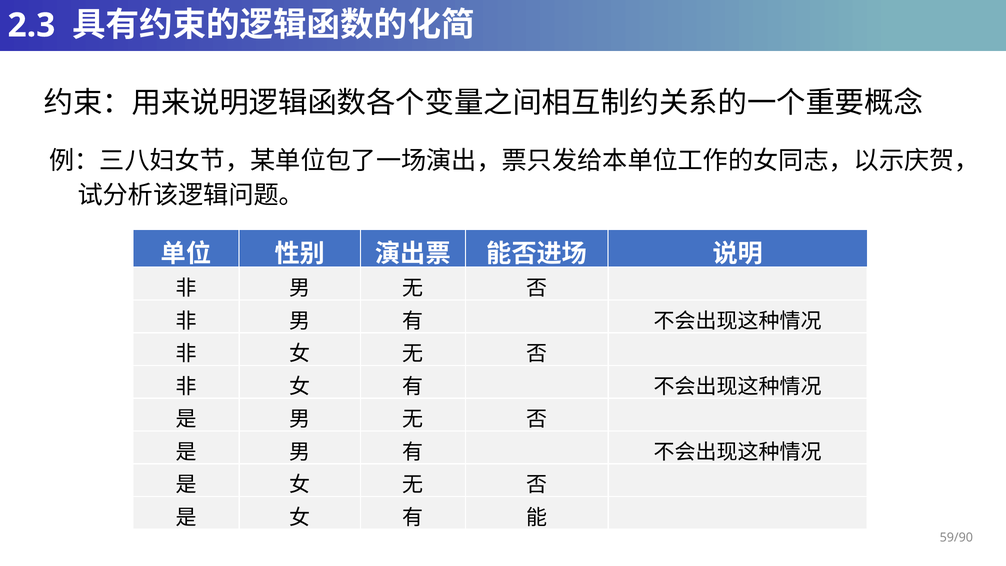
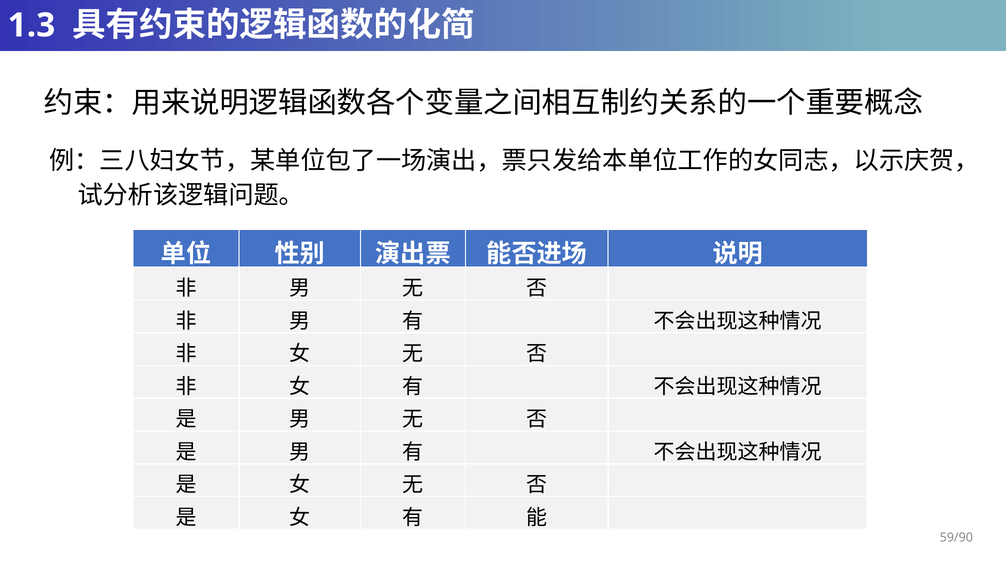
2.3: 2.3 -> 1.3
